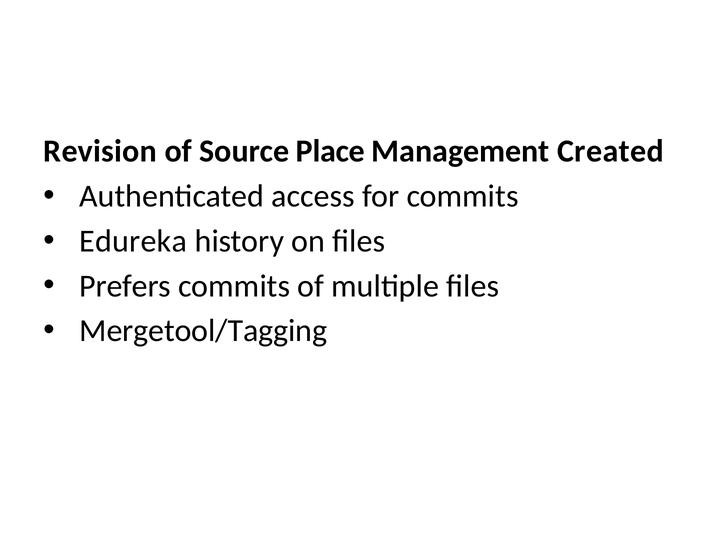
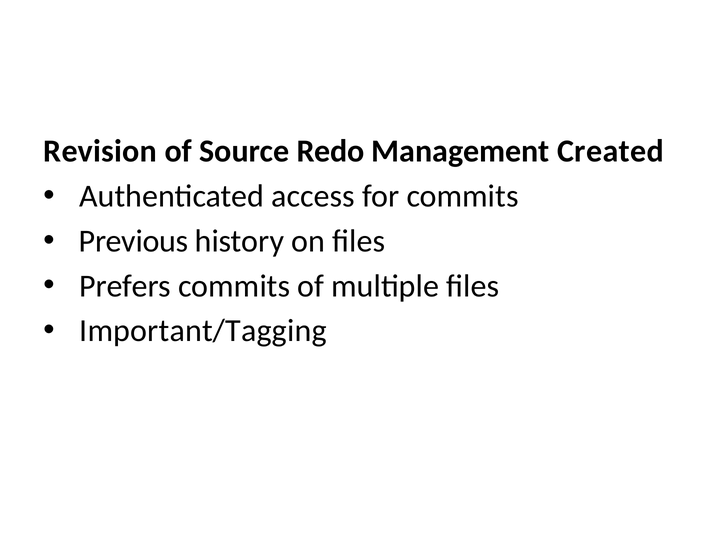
Place: Place -> Redo
Edureka: Edureka -> Previous
Mergetool/Tagging: Mergetool/Tagging -> Important/Tagging
